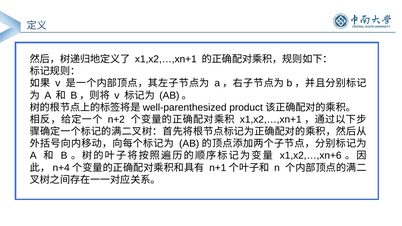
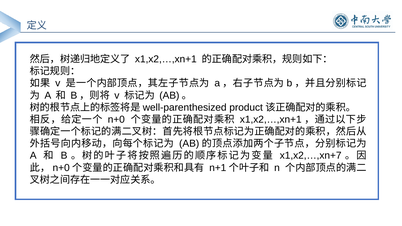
n+2 at (116, 120): n+2 -> n+0
x1,x2,…,xn+6: x1,x2,…,xn+6 -> x1,x2,…,xn+7
n+4 at (61, 168): n+4 -> n+0
